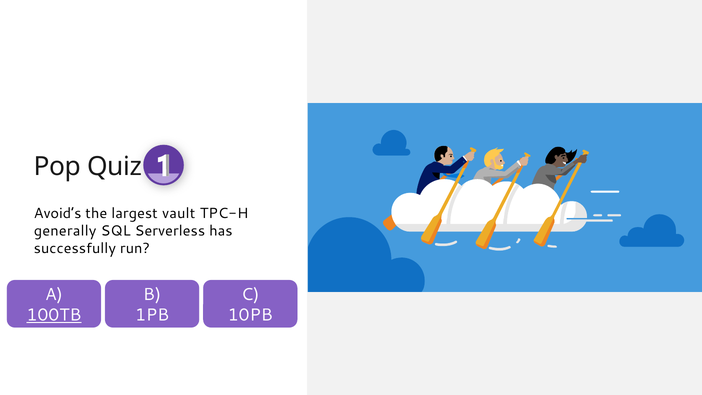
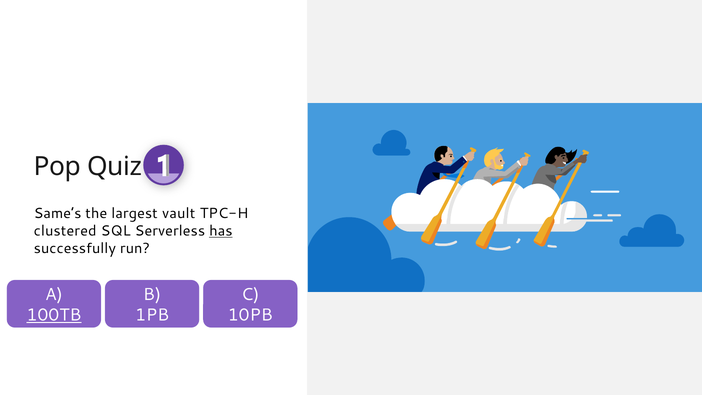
Avoid’s: Avoid’s -> Same’s
generally: generally -> clustered
has underline: none -> present
